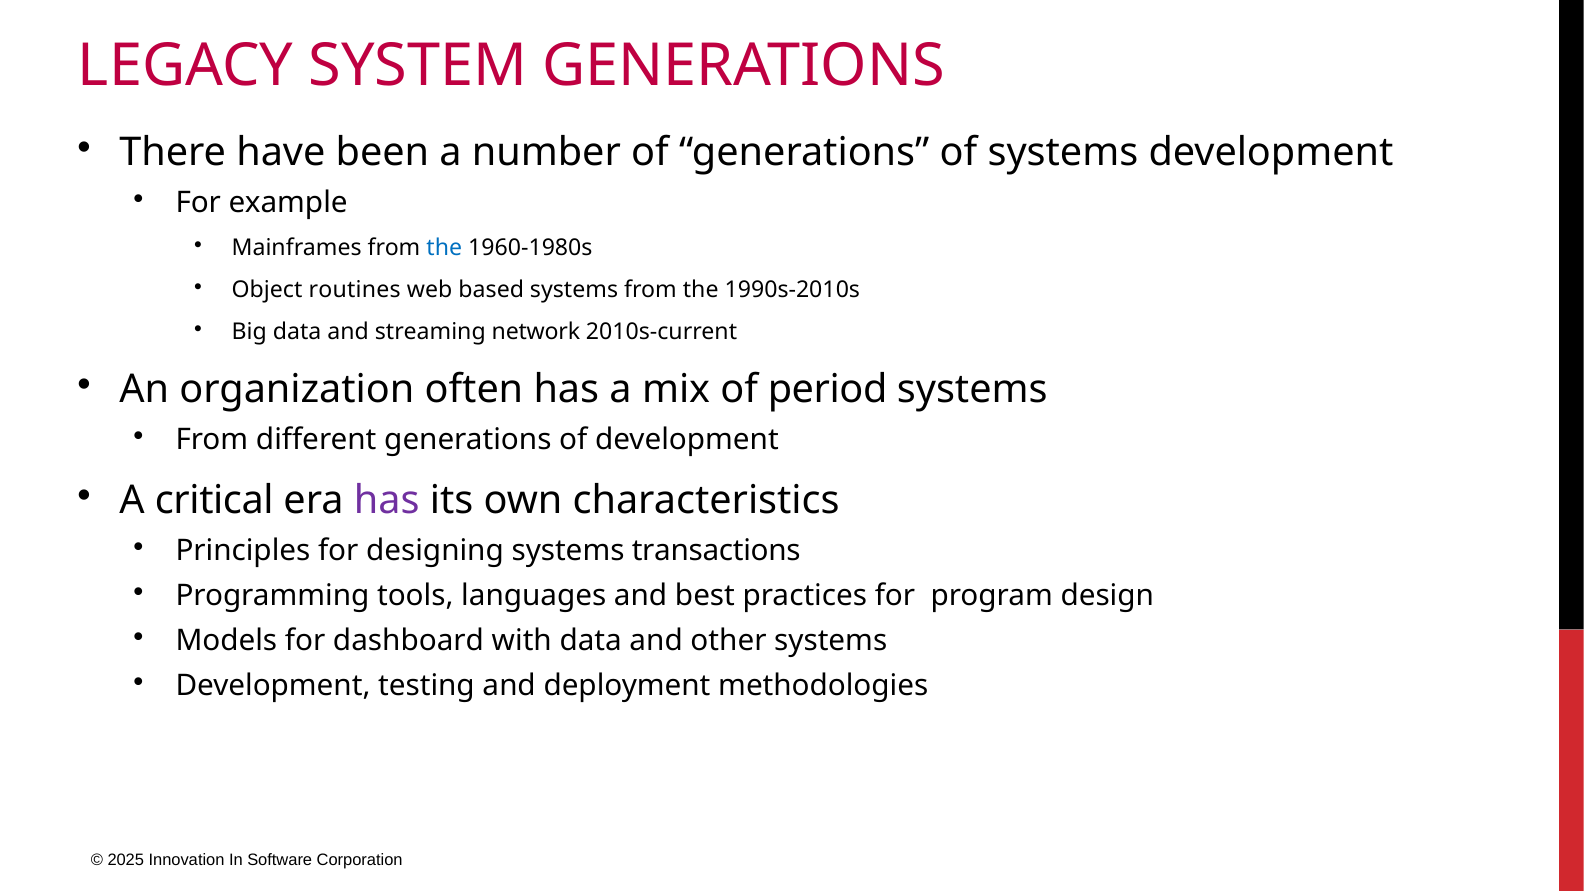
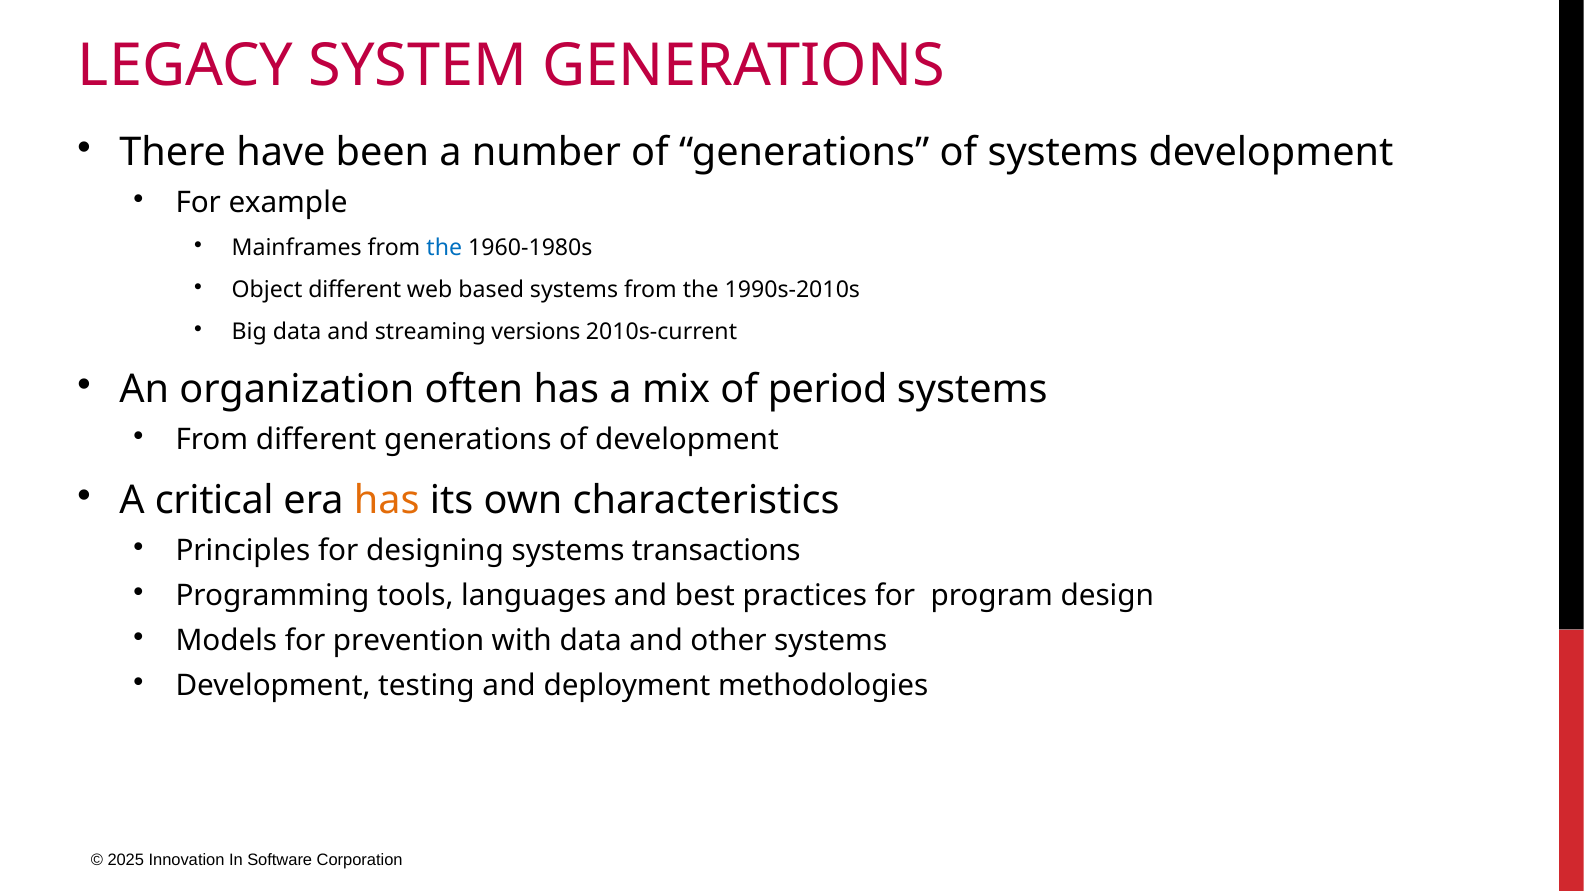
Object routines: routines -> different
network: network -> versions
has at (387, 500) colour: purple -> orange
dashboard: dashboard -> prevention
